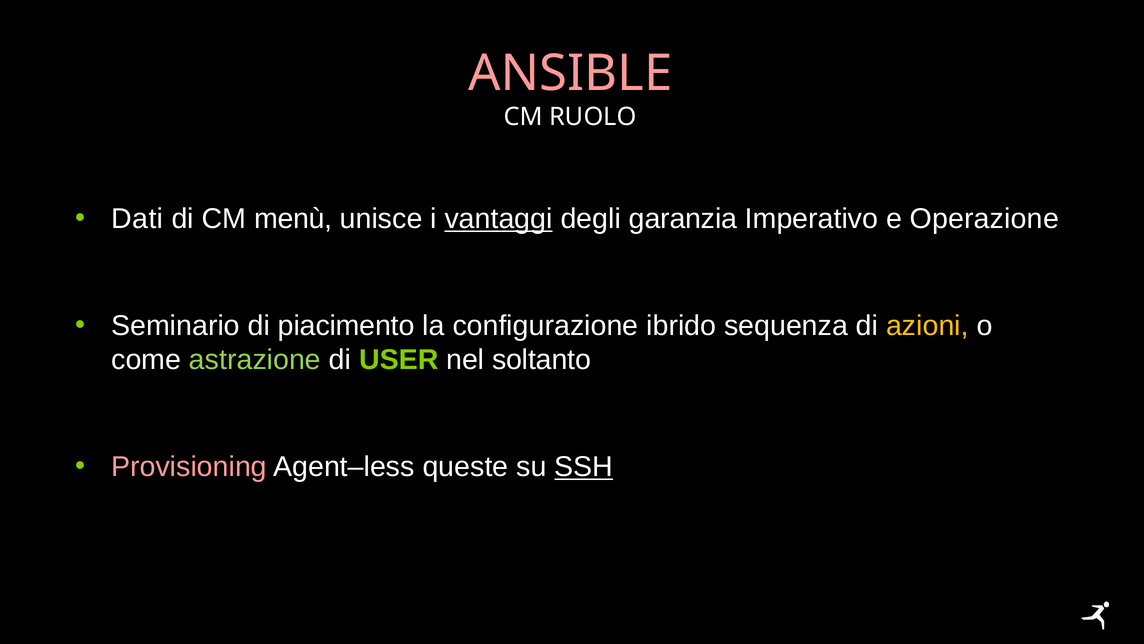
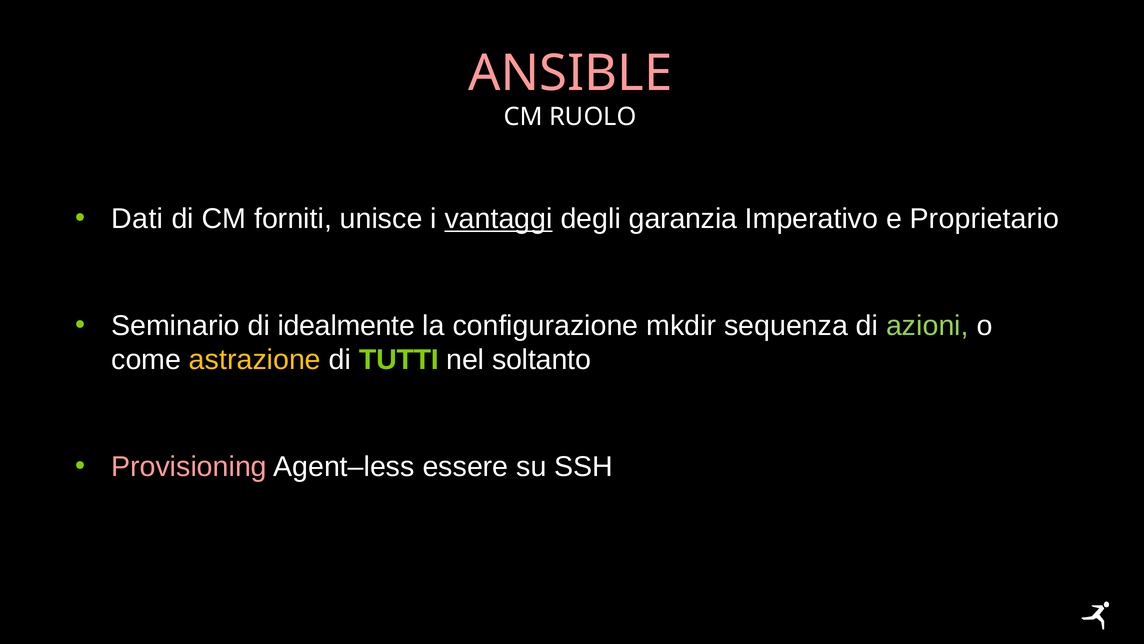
menù: menù -> forniti
Operazione: Operazione -> Proprietario
piacimento: piacimento -> idealmente
ibrido: ibrido -> mkdir
azioni colour: yellow -> light green
astrazione colour: light green -> yellow
USER: USER -> TUTTI
queste: queste -> essere
SSH underline: present -> none
